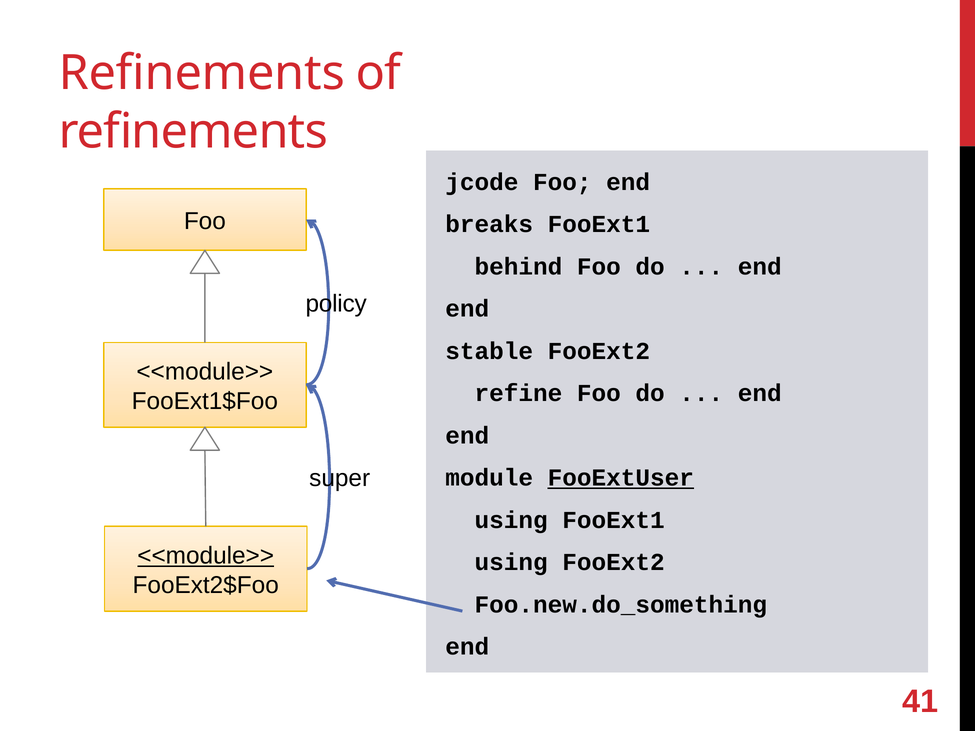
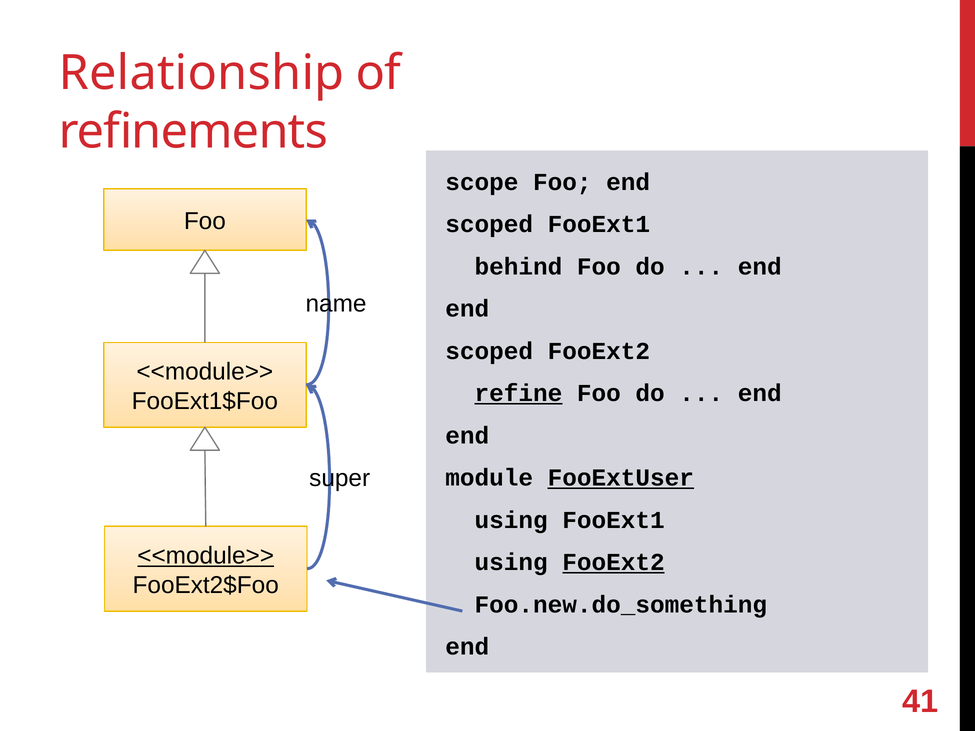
Refinements at (202, 73): Refinements -> Relationship
jcode: jcode -> scope
breaks at (489, 225): breaks -> scoped
policy: policy -> name
stable at (489, 351): stable -> scoped
refine underline: none -> present
FooExt2 at (613, 563) underline: none -> present
